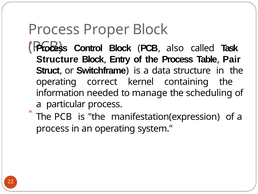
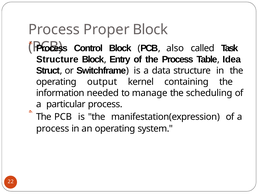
Pair: Pair -> Idea
correct: correct -> output
